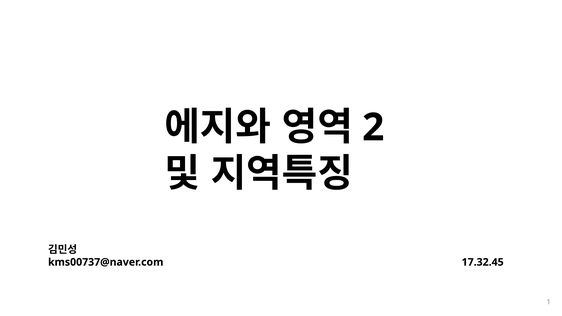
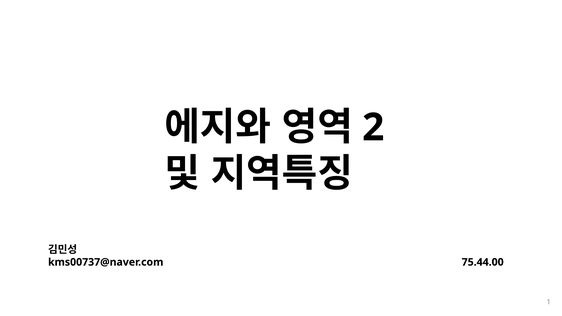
17.32.45: 17.32.45 -> 75.44.00
